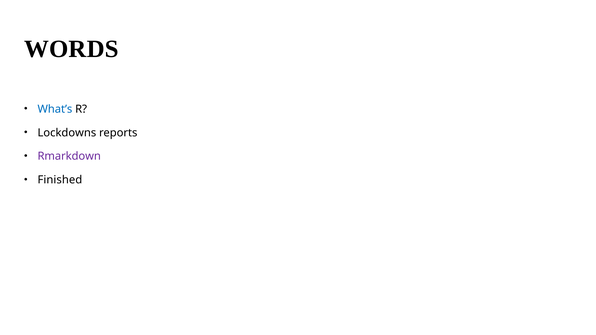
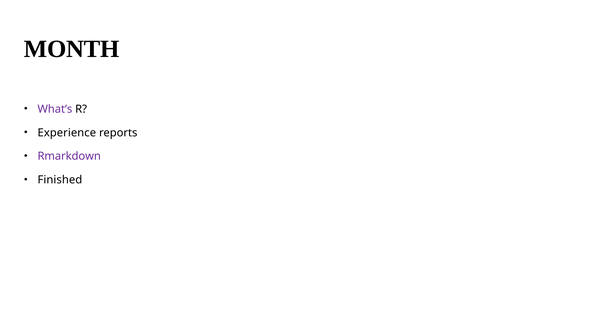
WORDS: WORDS -> MONTH
What’s colour: blue -> purple
Lockdowns: Lockdowns -> Experience
